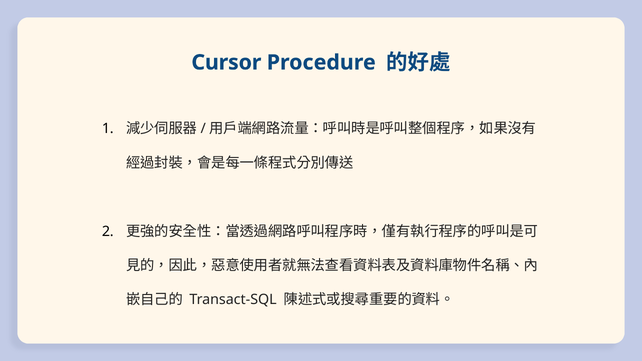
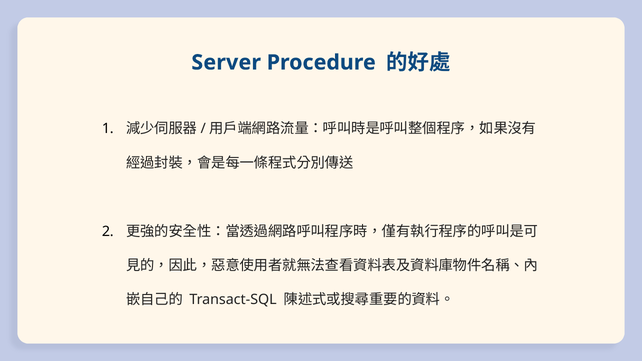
Cursor: Cursor -> Server
